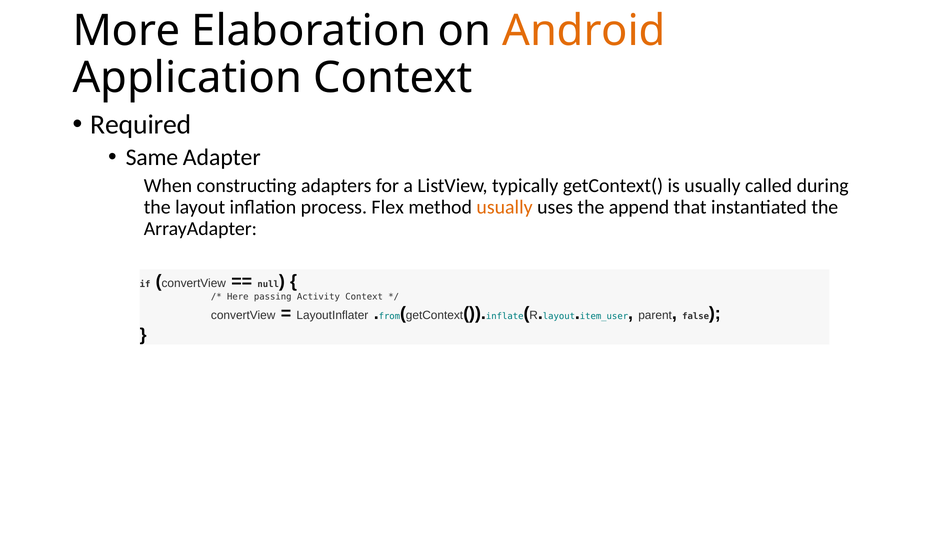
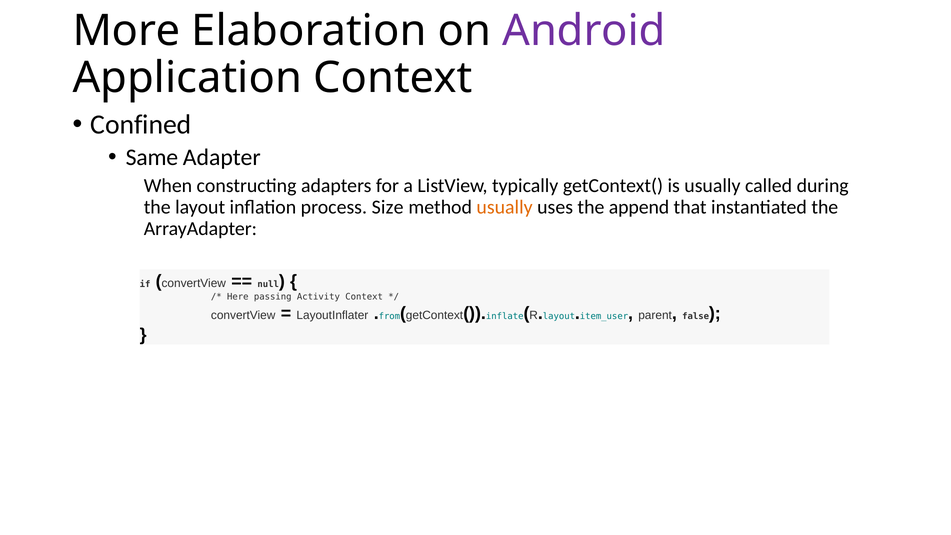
Android colour: orange -> purple
Required: Required -> Confined
Flex: Flex -> Size
